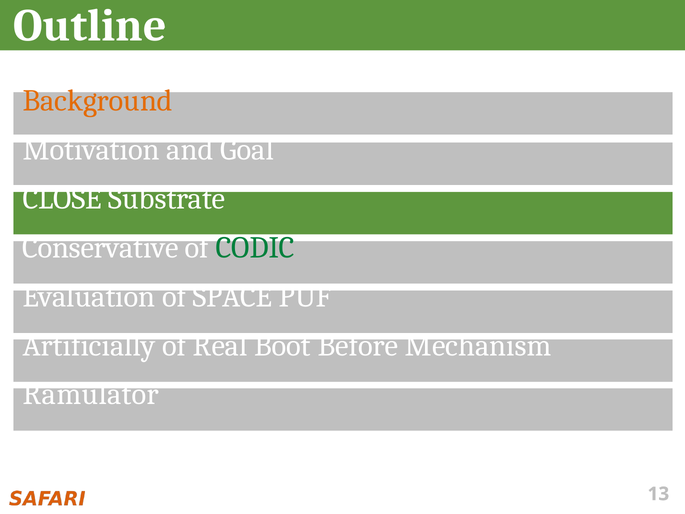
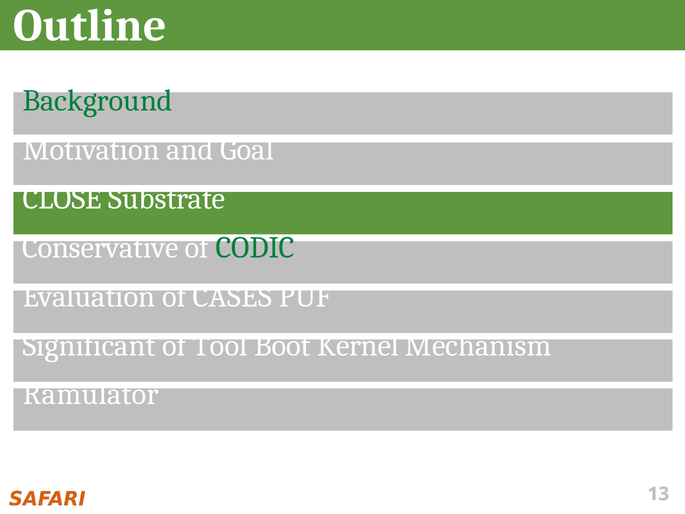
Background colour: orange -> green
SPACE: SPACE -> CASES
Artificially: Artificially -> Significant
Real: Real -> Tool
Before: Before -> Kernel
